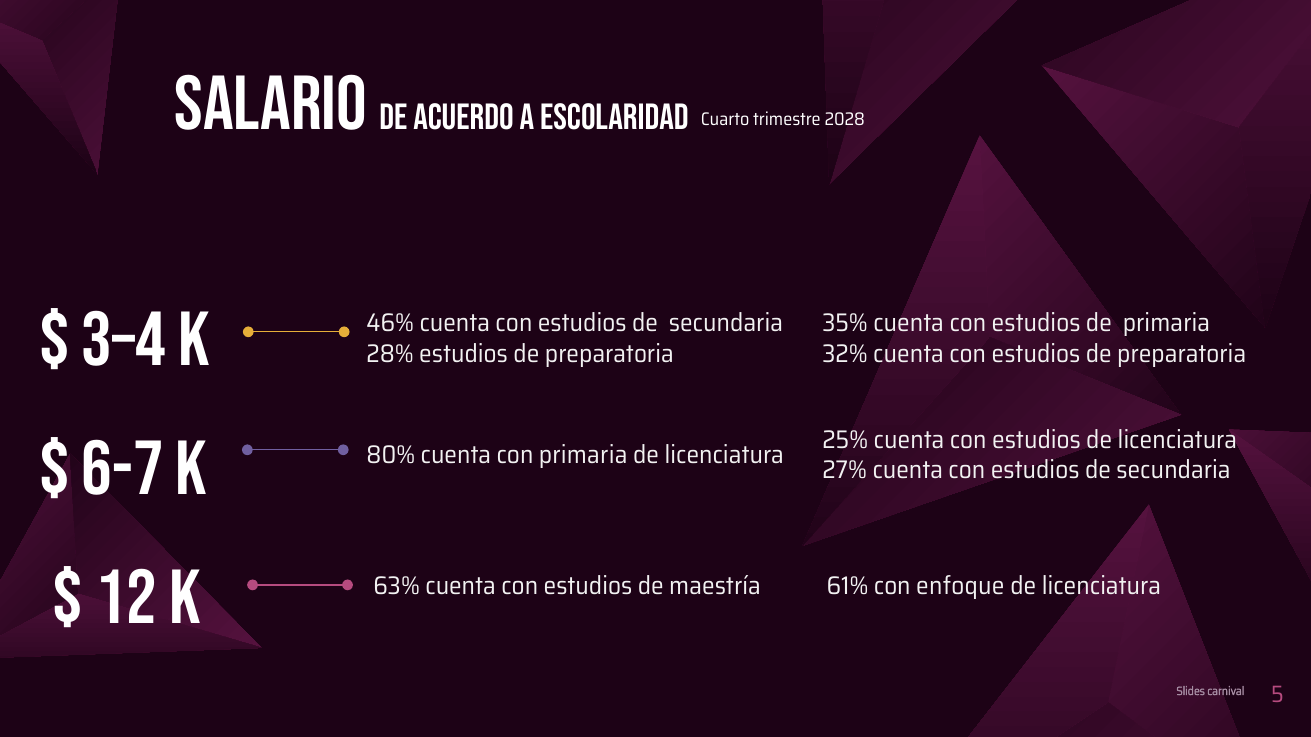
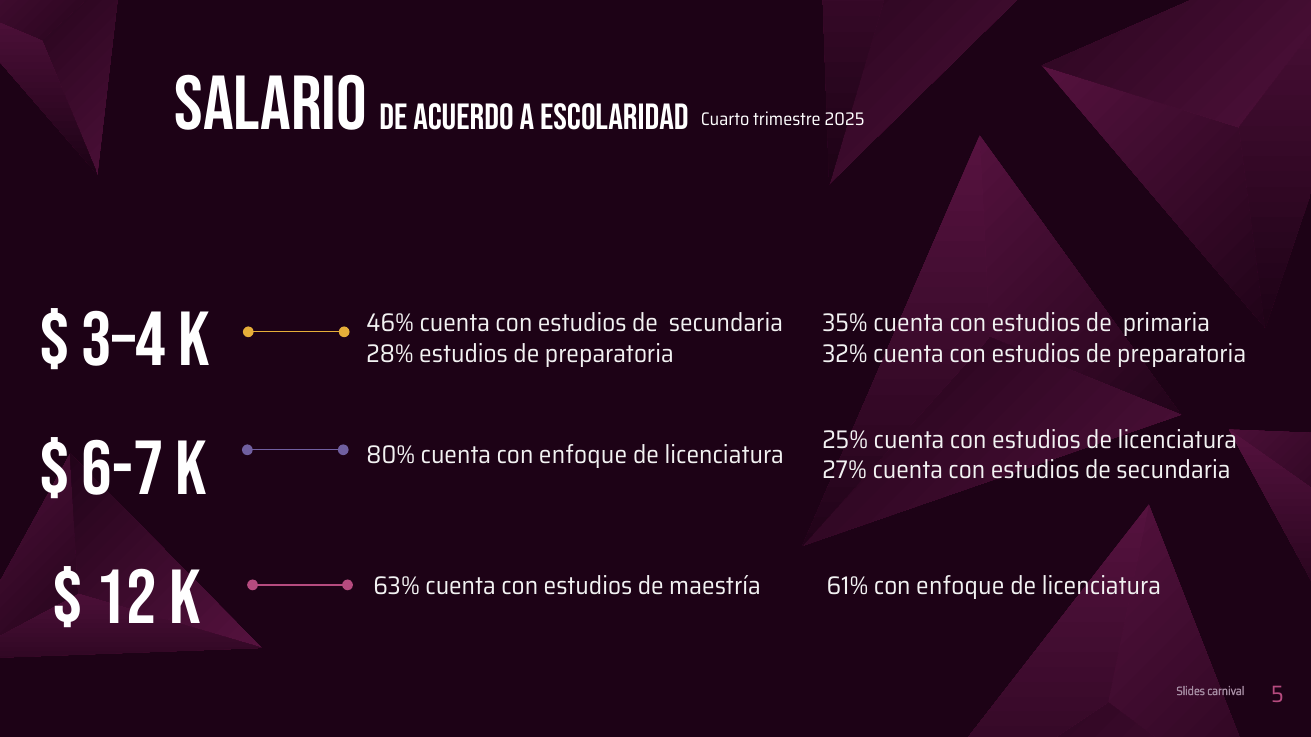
2028: 2028 -> 2025
cuenta con primaria: primaria -> enfoque
